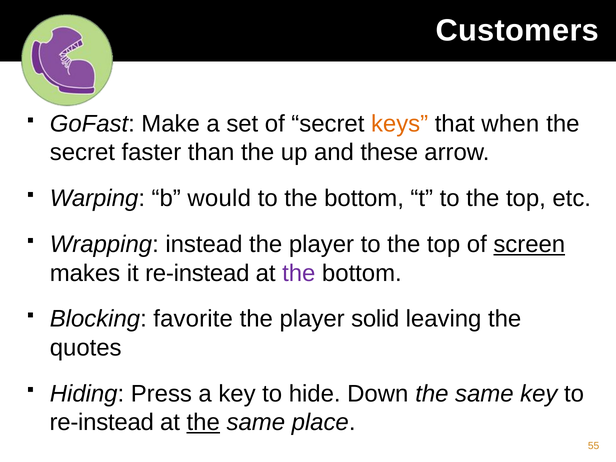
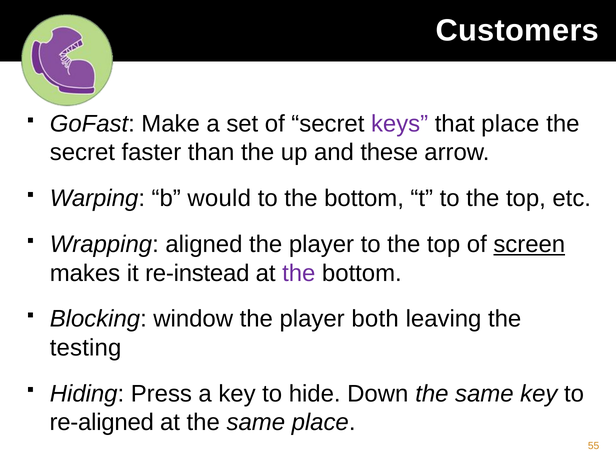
keys colour: orange -> purple
that when: when -> place
instead: instead -> aligned
favorite: favorite -> window
solid: solid -> both
quotes: quotes -> testing
re-instead at (102, 422): re-instead -> re-aligned
the at (203, 422) underline: present -> none
